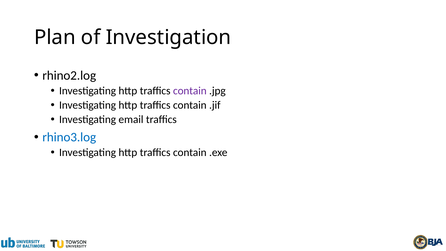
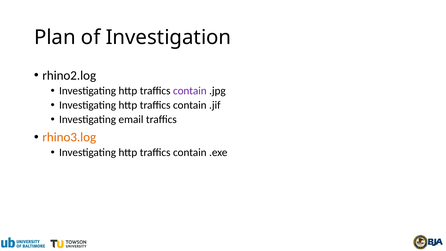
rhino3.log colour: blue -> orange
